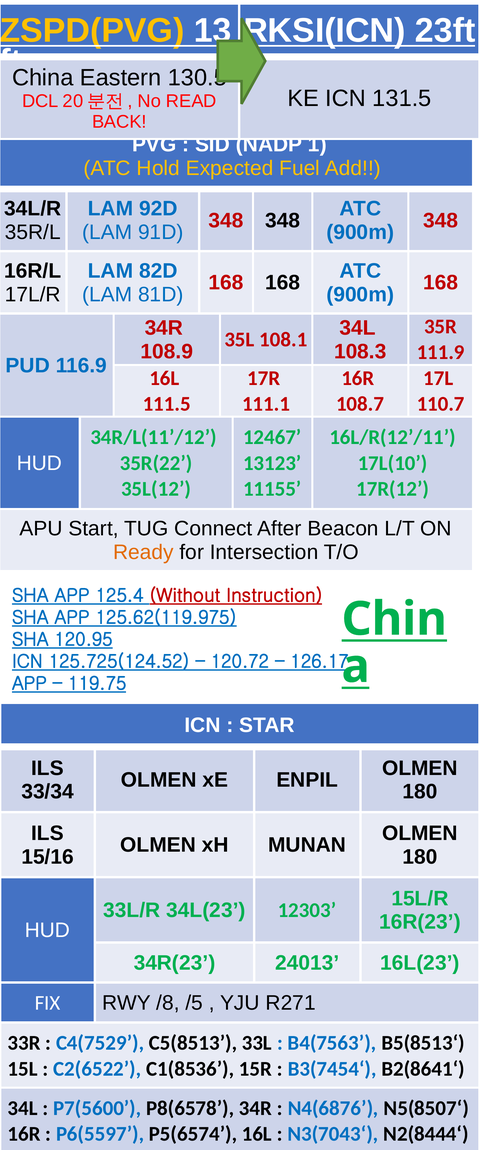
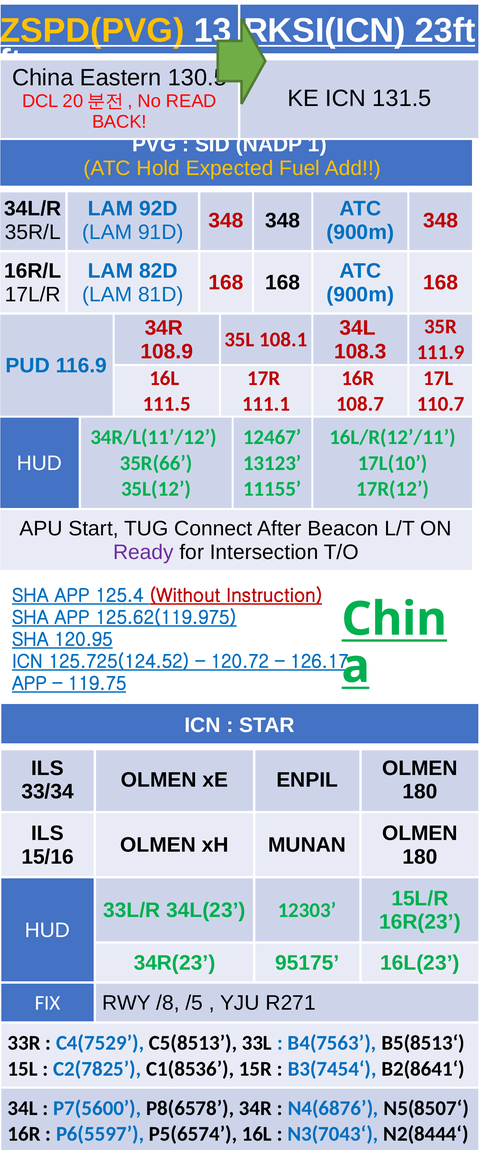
35R(22: 35R(22 -> 35R(66
Ready colour: orange -> purple
24013: 24013 -> 95175
C2(6522: C2(6522 -> C2(7825
